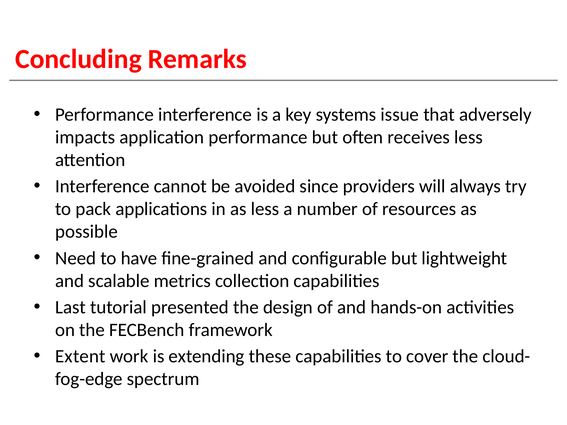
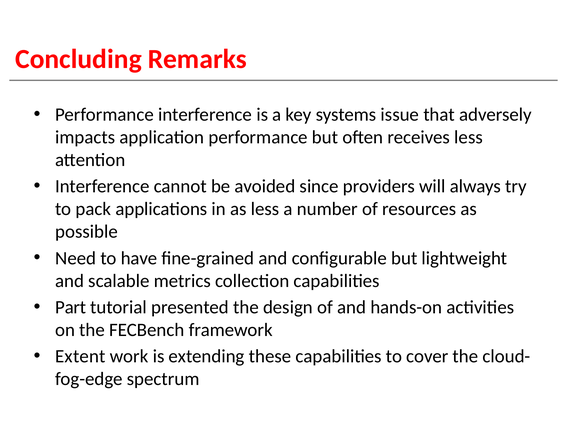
Last: Last -> Part
